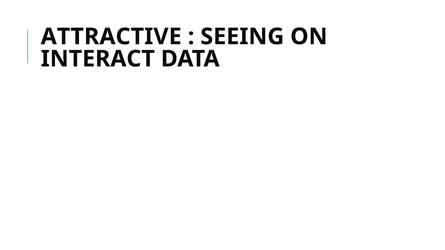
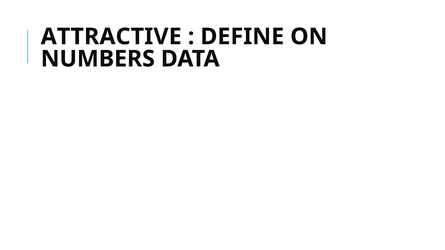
SEEING: SEEING -> DEFINE
INTERACT: INTERACT -> NUMBERS
